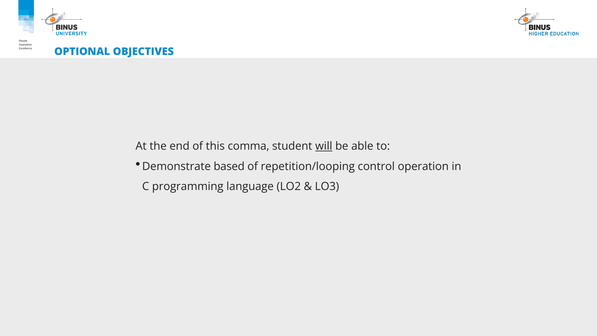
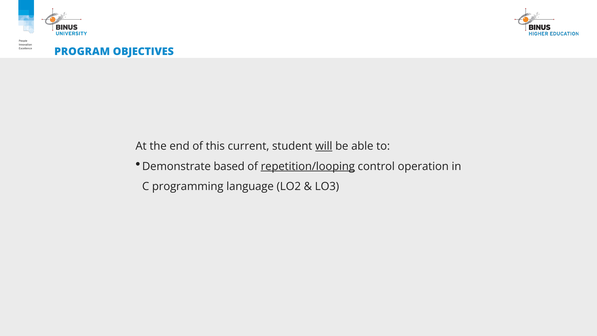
OPTIONAL: OPTIONAL -> PROGRAM
comma: comma -> current
repetition/looping underline: none -> present
